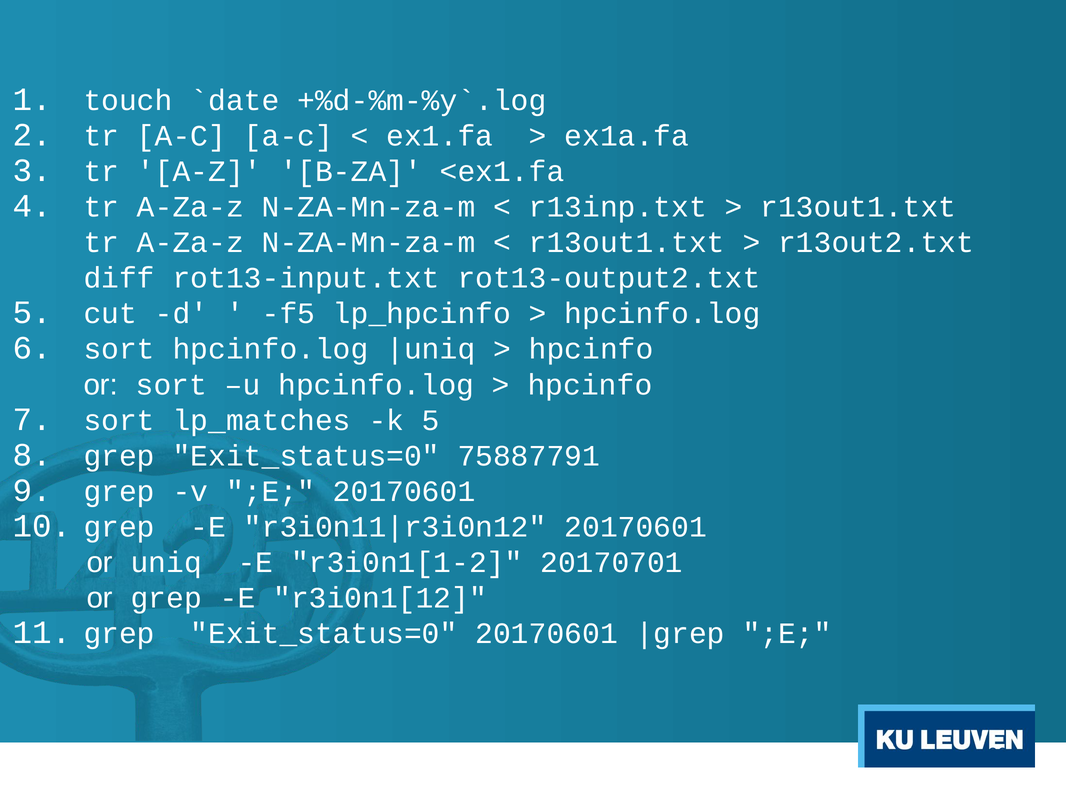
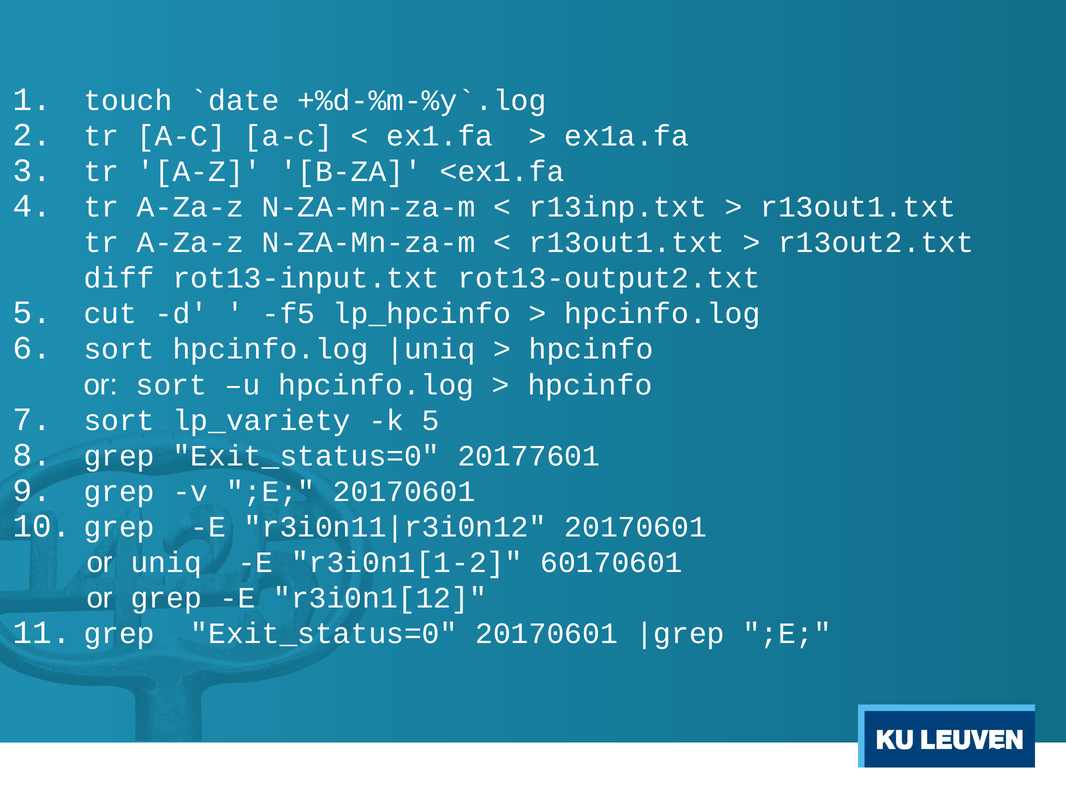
lp_matches: lp_matches -> lp_variety
75887791: 75887791 -> 20177601
20170701: 20170701 -> 60170601
